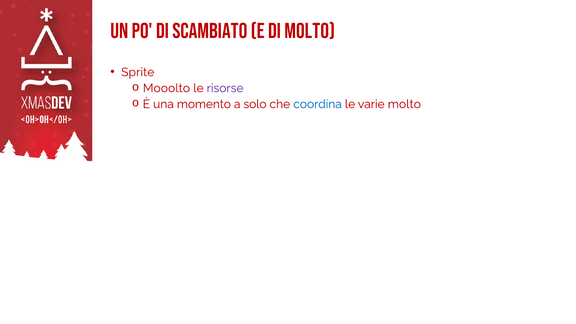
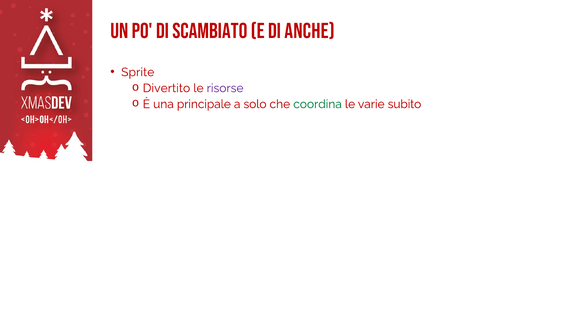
di molto: molto -> anche
Mooolto: Mooolto -> Divertito
momento: momento -> principale
coordina colour: blue -> green
varie molto: molto -> subito
